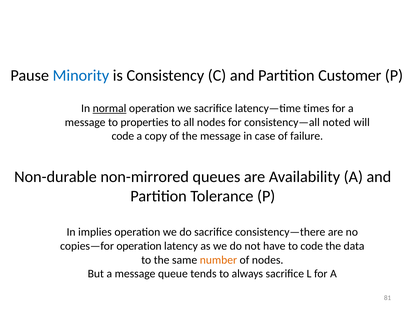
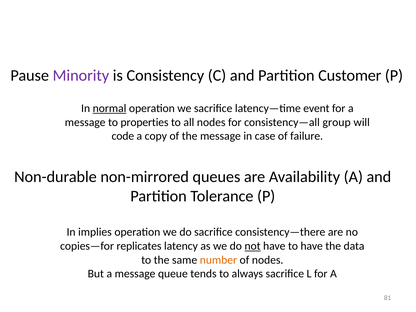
Minority colour: blue -> purple
times: times -> event
noted: noted -> group
copies—for operation: operation -> replicates
not underline: none -> present
to code: code -> have
